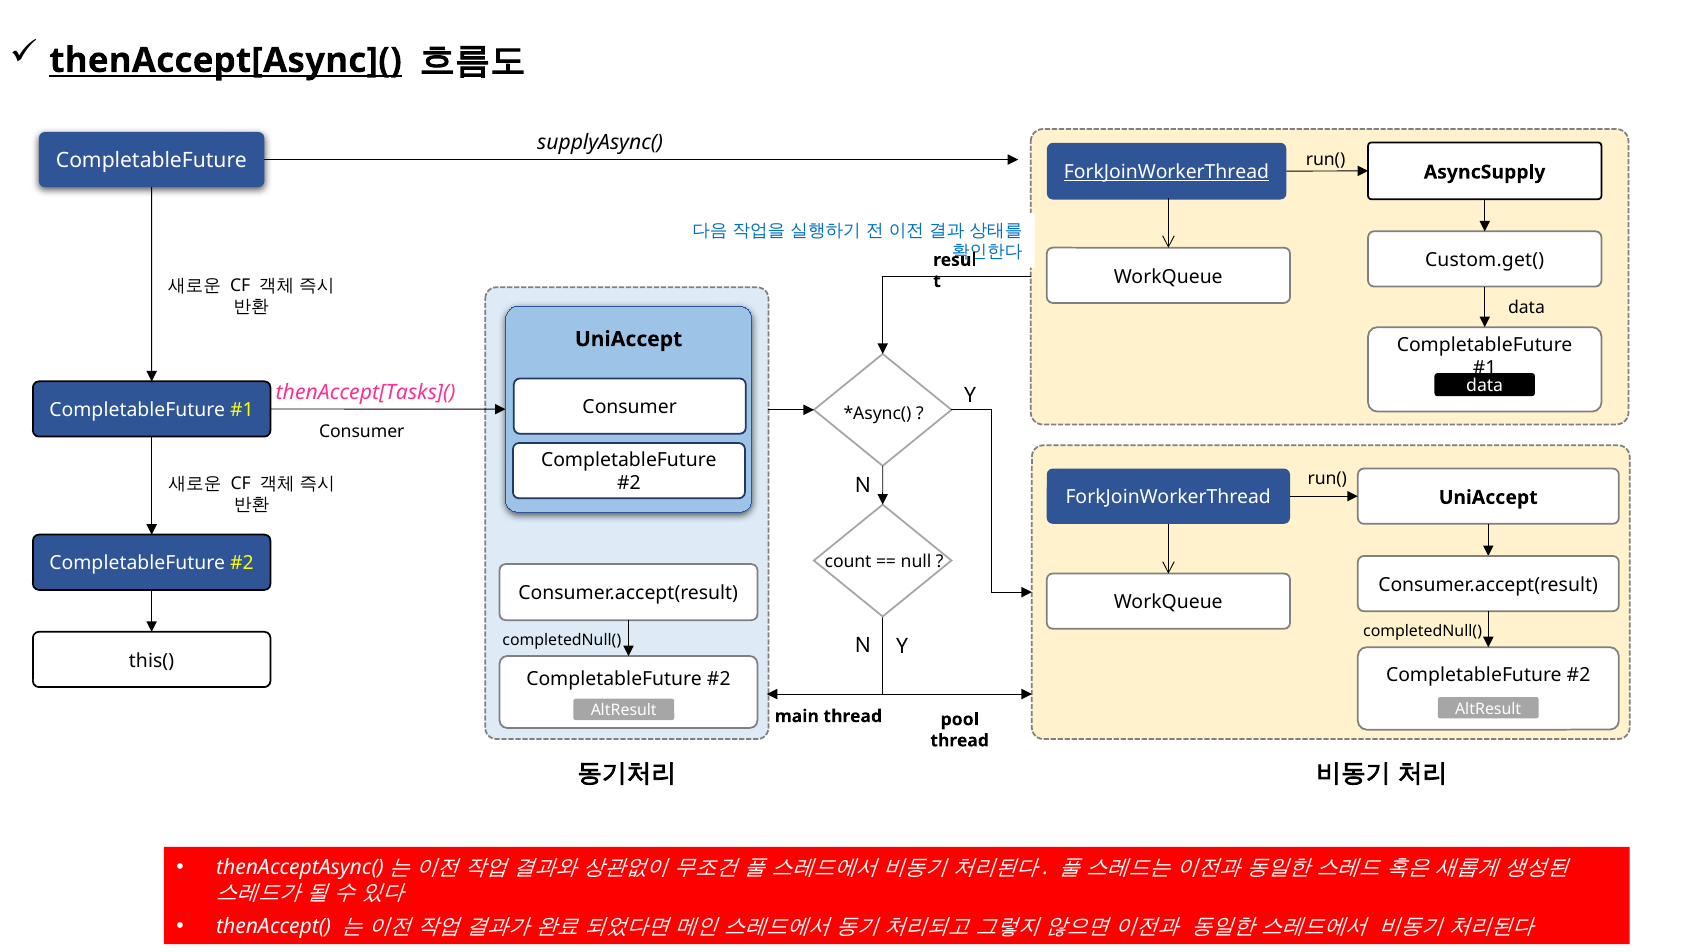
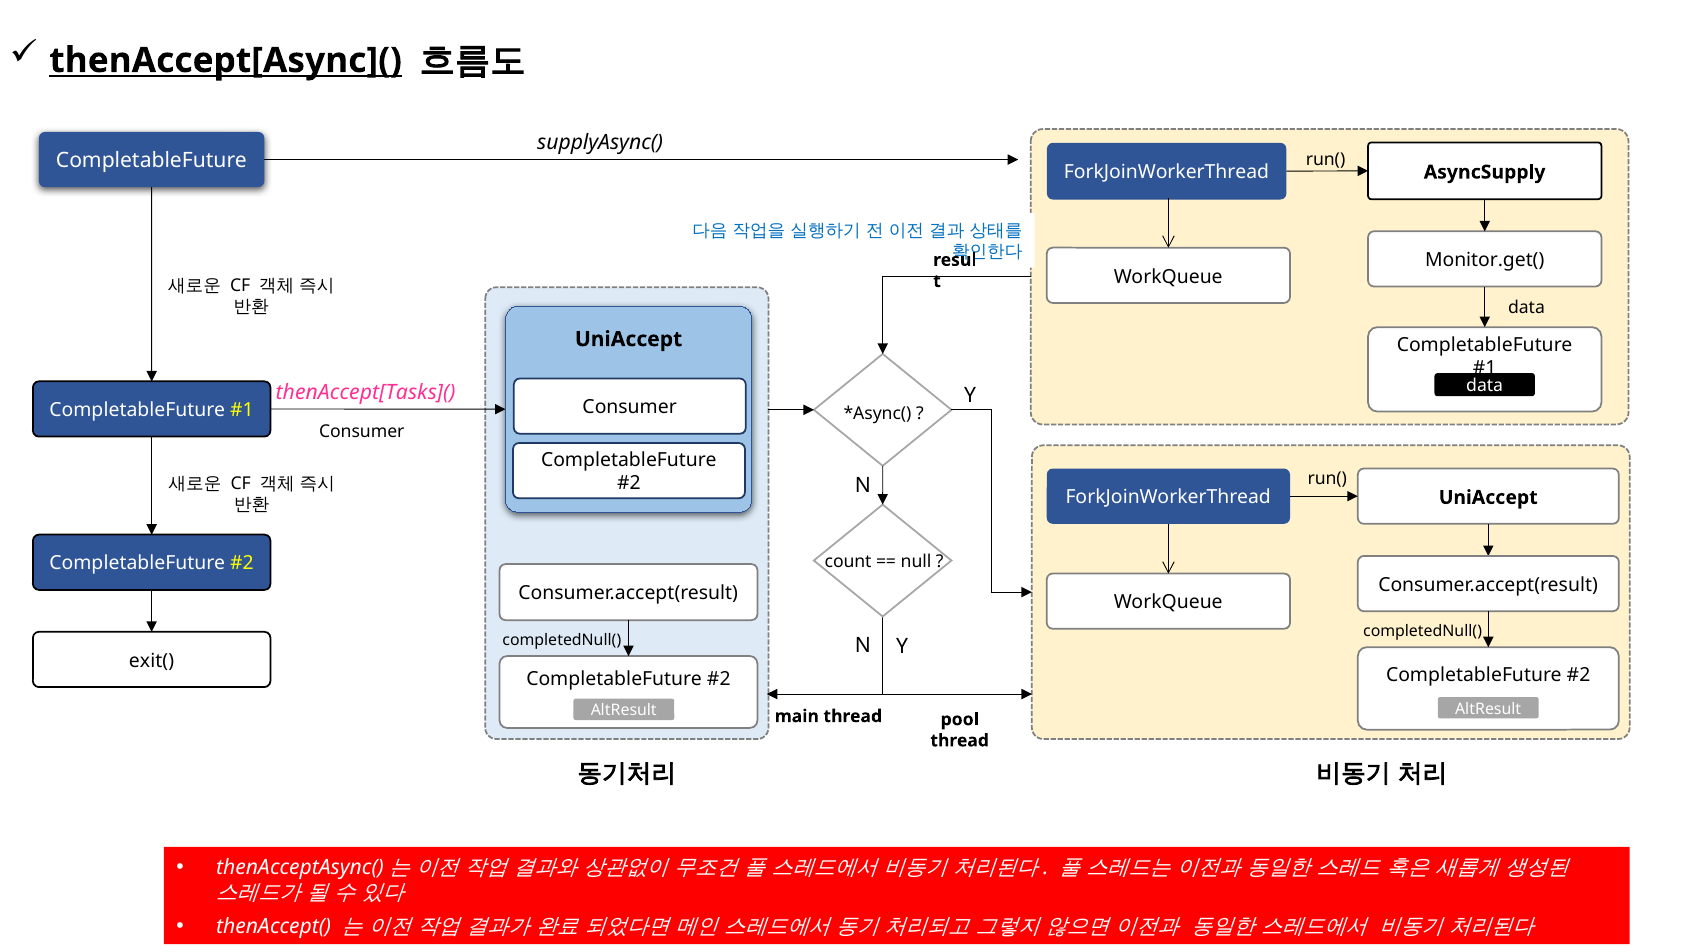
ForkJoinWorkerThread at (1166, 172) underline: present -> none
Custom.get(: Custom.get( -> Monitor.get(
this(: this( -> exit(
